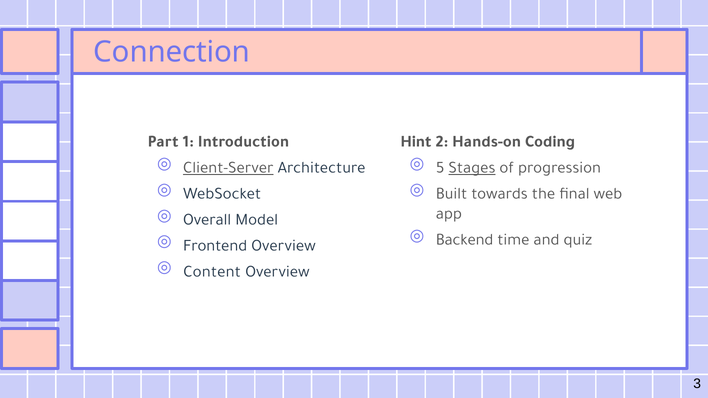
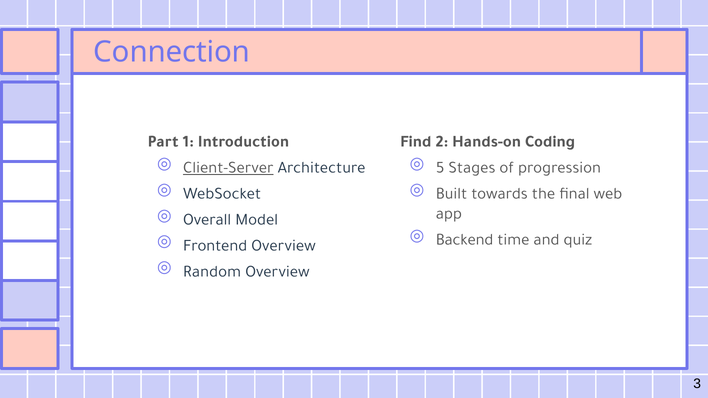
Hint: Hint -> Find
Stages underline: present -> none
Content: Content -> Random
